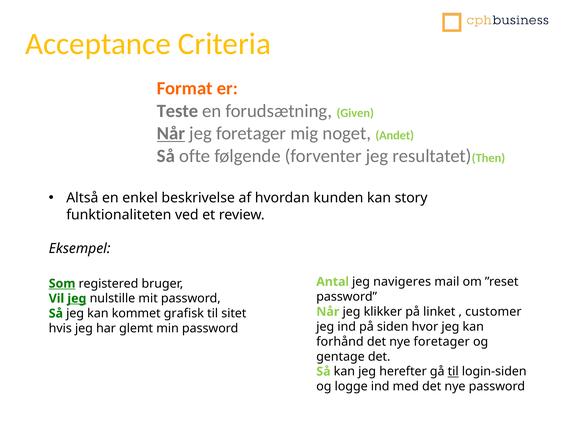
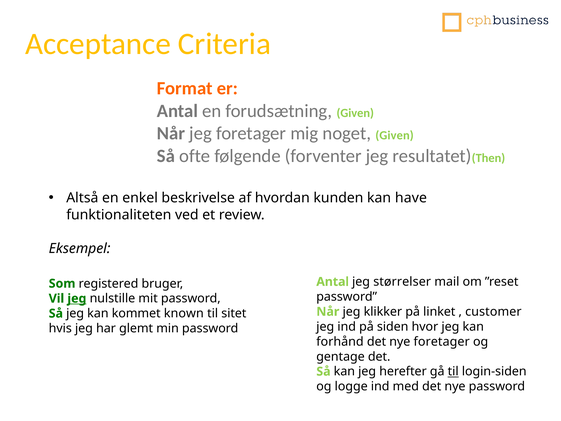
Teste at (177, 111): Teste -> Antal
Når at (171, 133) underline: present -> none
noget Andet: Andet -> Given
story: story -> have
navigeres: navigeres -> størrelser
Som underline: present -> none
grafisk: grafisk -> known
